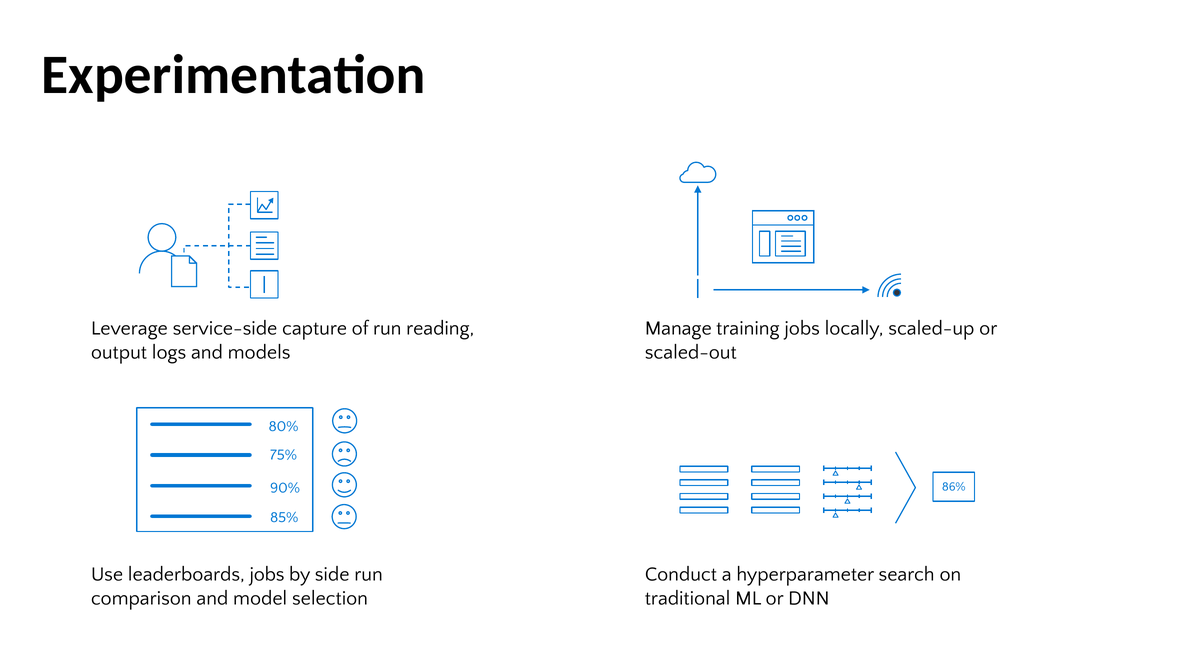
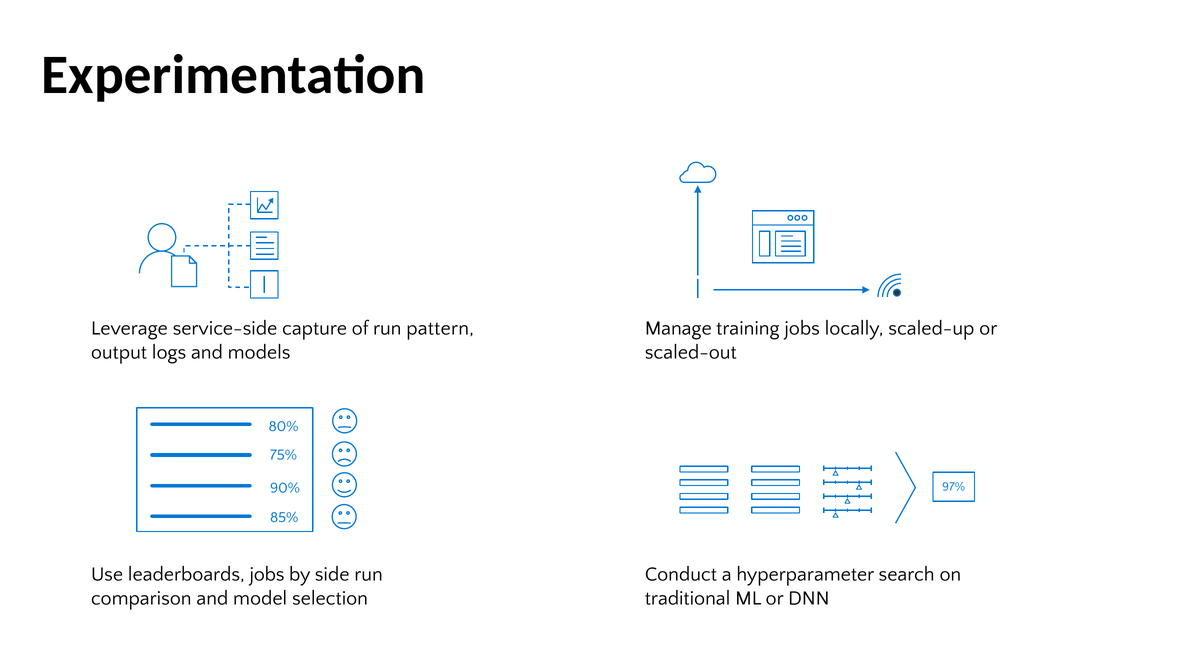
reading: reading -> pattern
86%: 86% -> 97%
